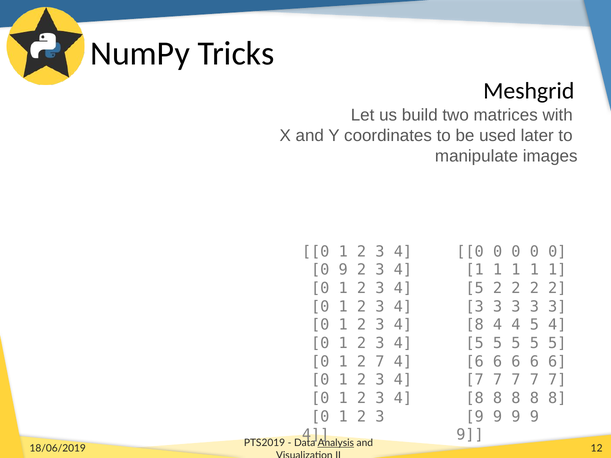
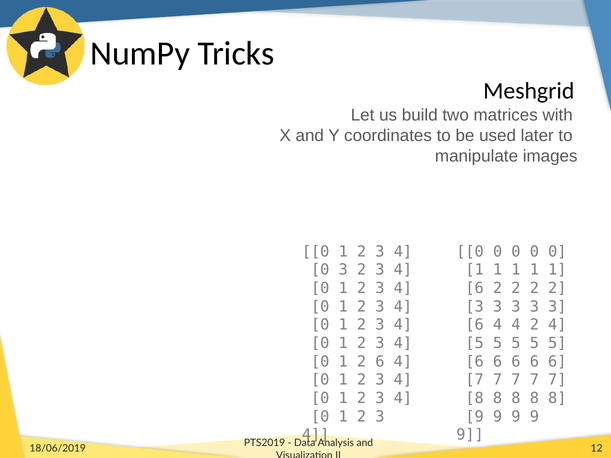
0 9: 9 -> 3
5 at (475, 288): 5 -> 6
8 at (475, 325): 8 -> 6
4 4 5: 5 -> 2
2 7: 7 -> 6
Analysis underline: present -> none
